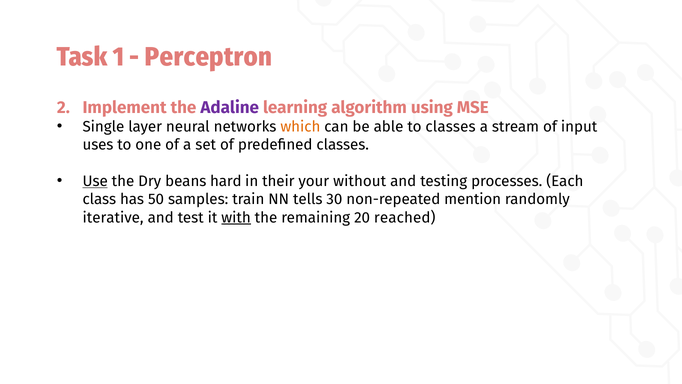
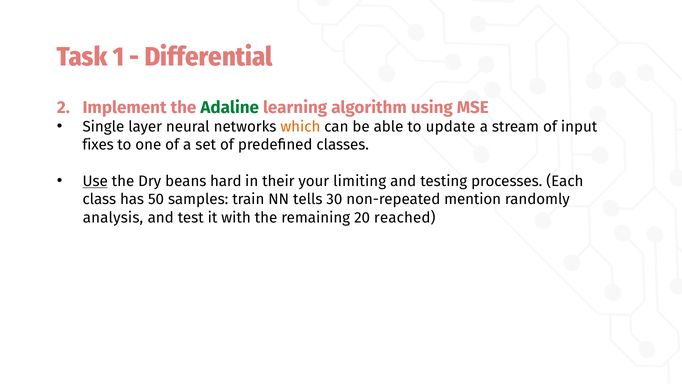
Perceptron: Perceptron -> Differential
Adaline colour: purple -> green
to classes: classes -> update
uses: uses -> fixes
without: without -> limiting
iterative: iterative -> analysis
with underline: present -> none
